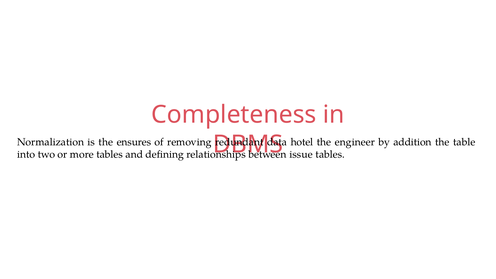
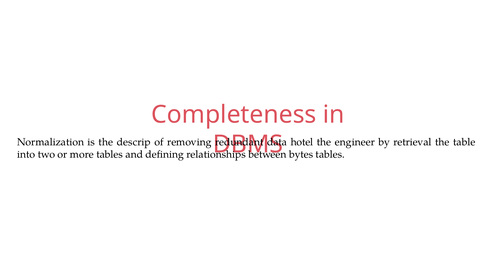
ensures: ensures -> descrip
addition: addition -> retrieval
issue: issue -> bytes
